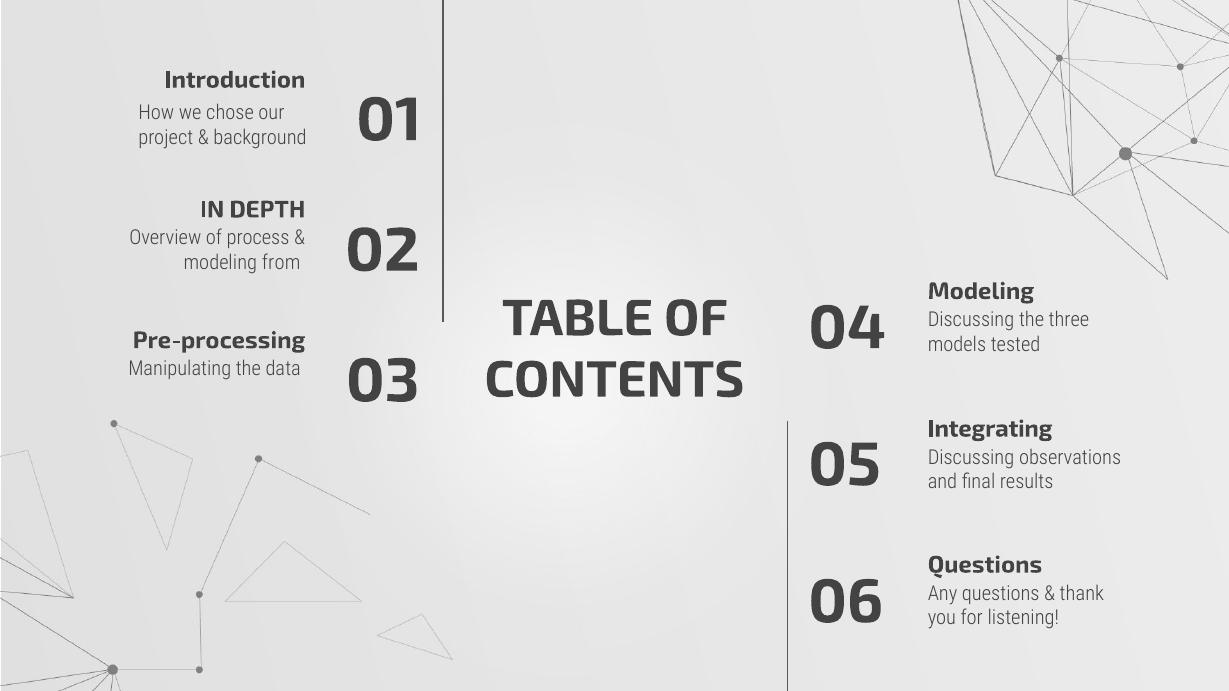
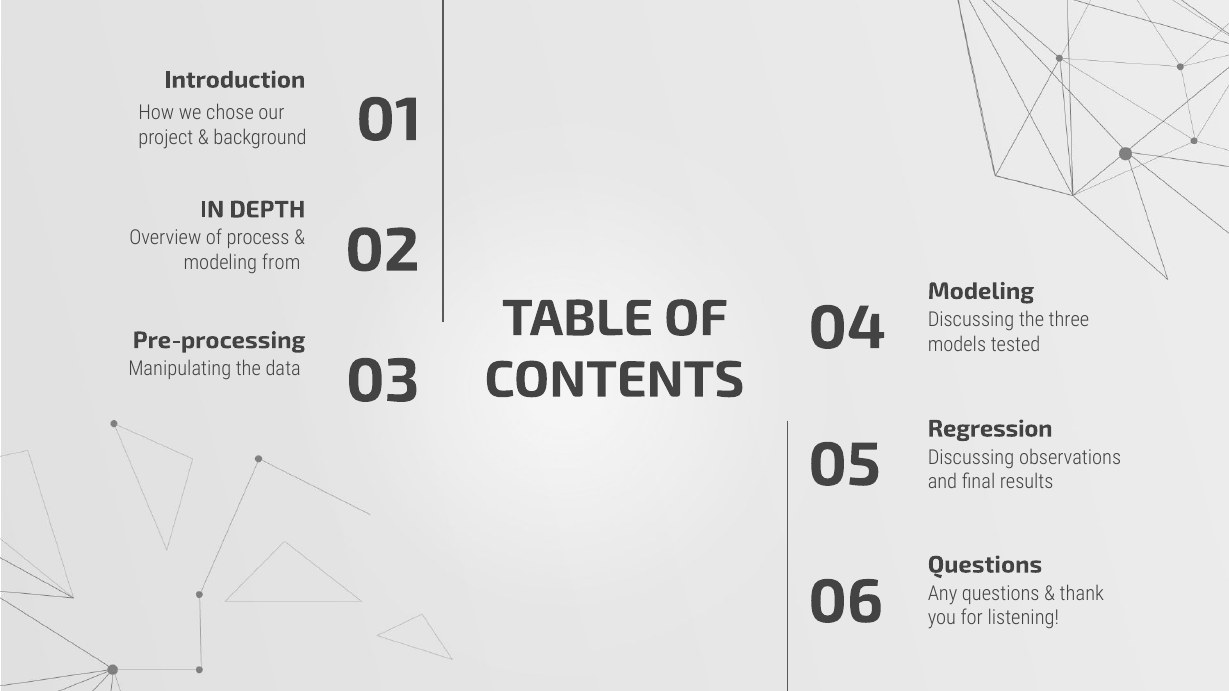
Integrating: Integrating -> Regression
